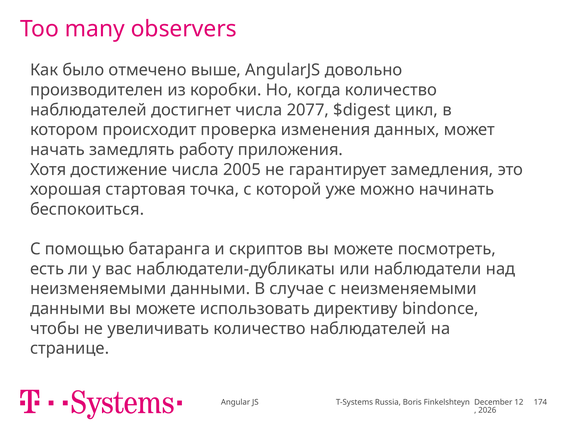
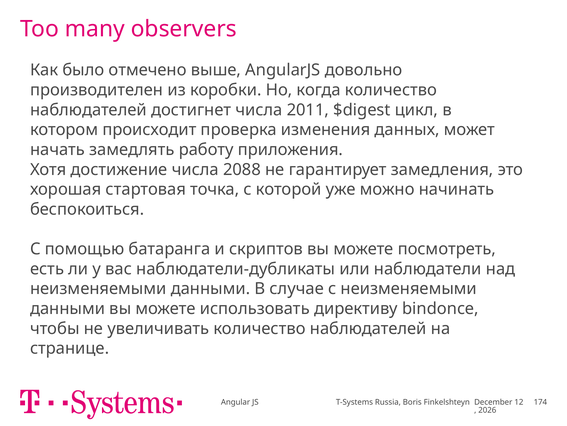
2077: 2077 -> 2011
2005: 2005 -> 2088
